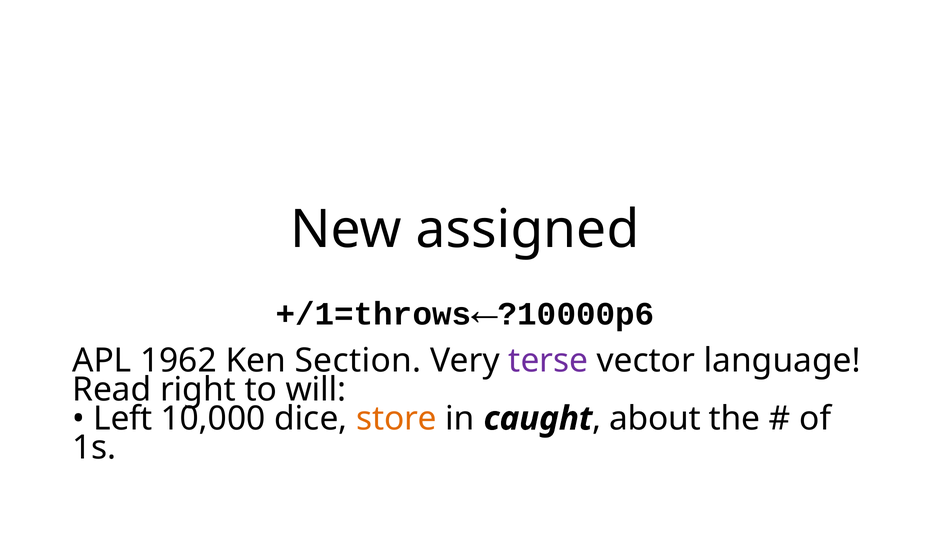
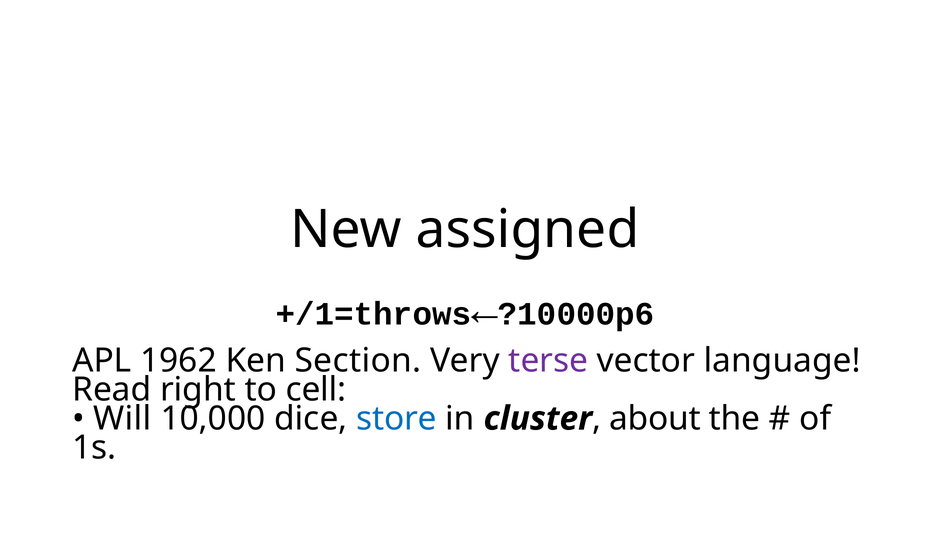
will: will -> cell
Left: Left -> Will
store colour: orange -> blue
caught: caught -> cluster
